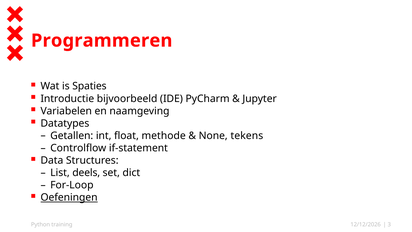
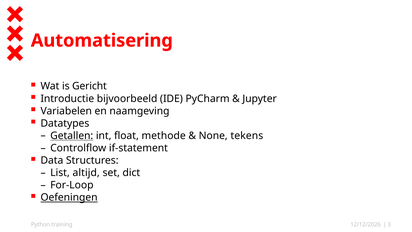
Programmeren: Programmeren -> Automatisering
Spaties: Spaties -> Gericht
Getallen underline: none -> present
deels: deels -> altijd
